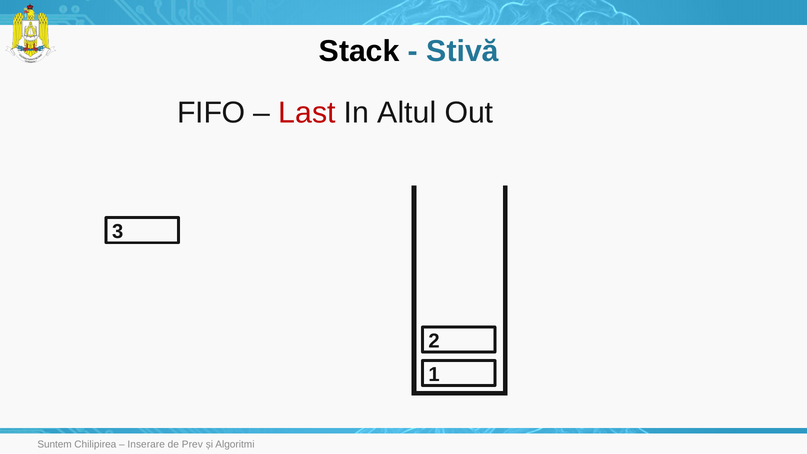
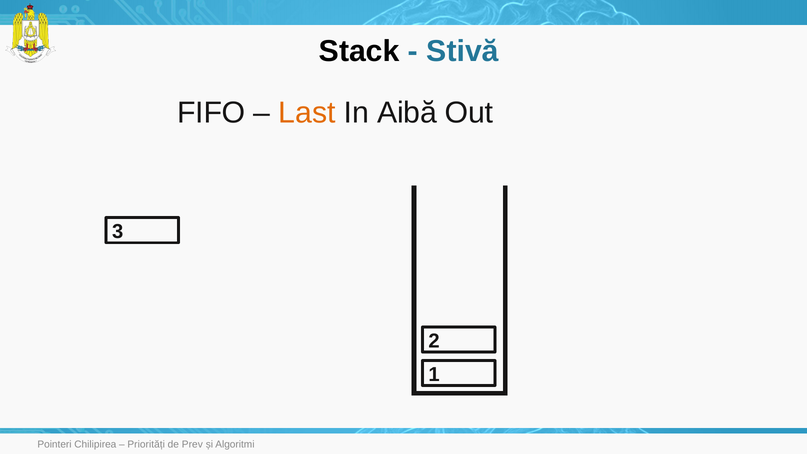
Last colour: red -> orange
Altul: Altul -> Aibă
Suntem: Suntem -> Pointeri
Inserare: Inserare -> Priorități
